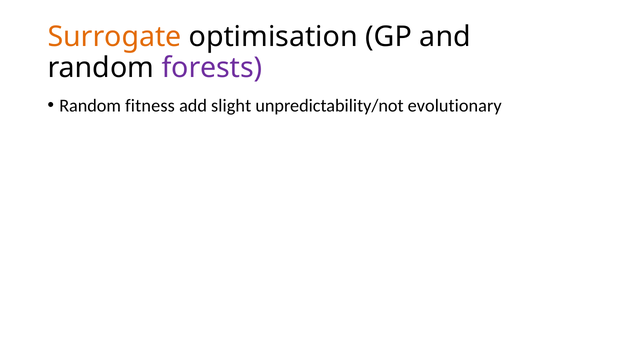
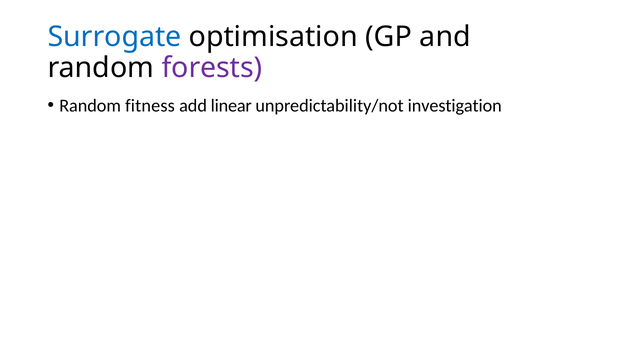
Surrogate colour: orange -> blue
slight: slight -> linear
evolutionary: evolutionary -> investigation
